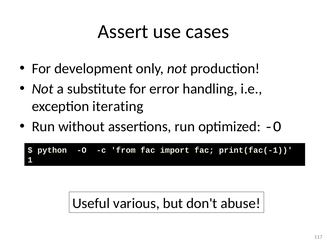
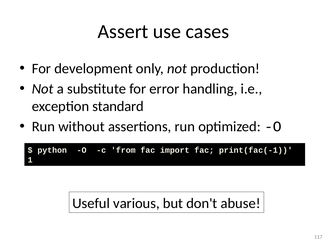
iterating: iterating -> standard
